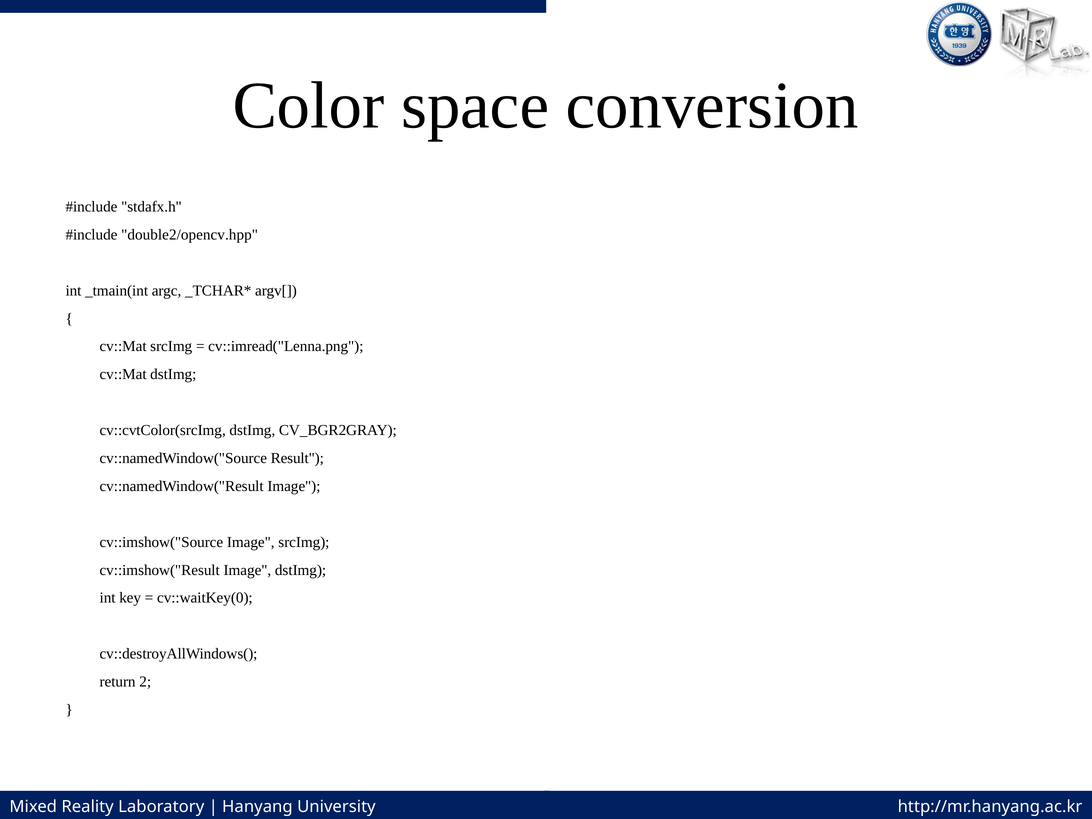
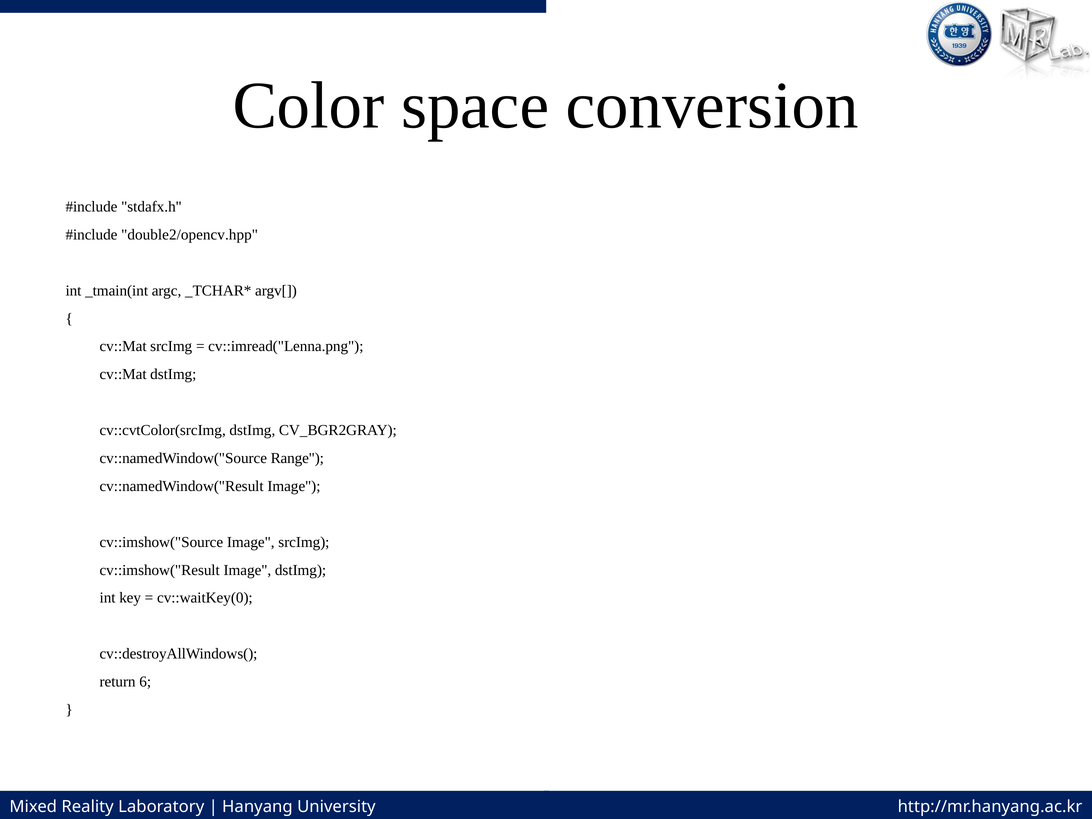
Result: Result -> Range
2: 2 -> 6
